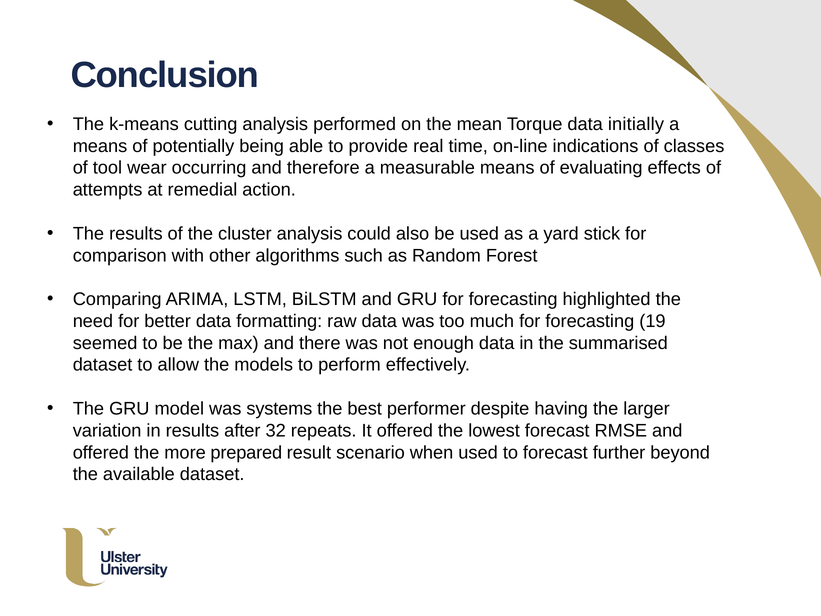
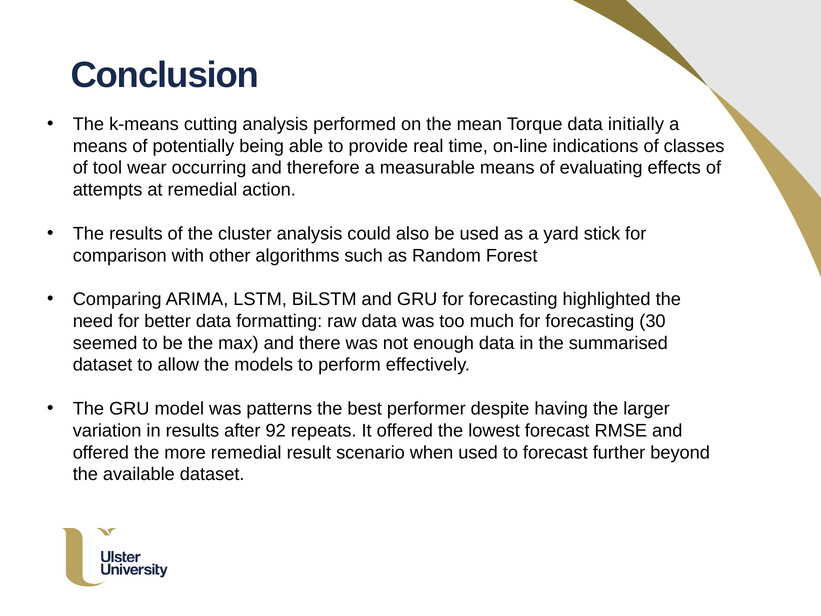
19: 19 -> 30
systems: systems -> patterns
32: 32 -> 92
more prepared: prepared -> remedial
